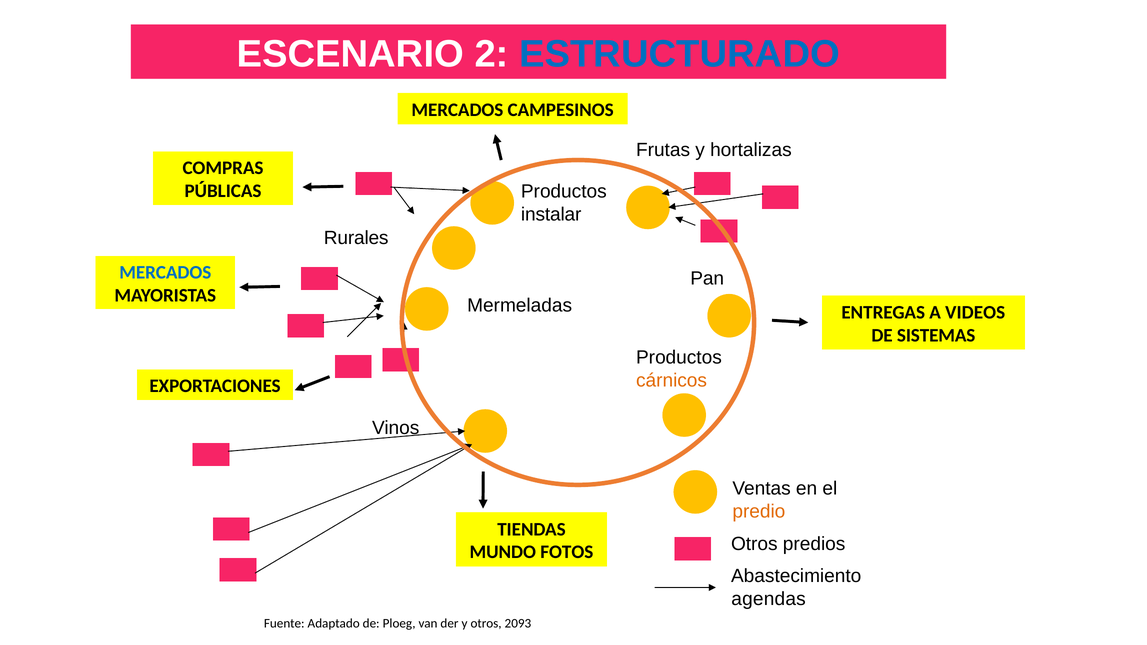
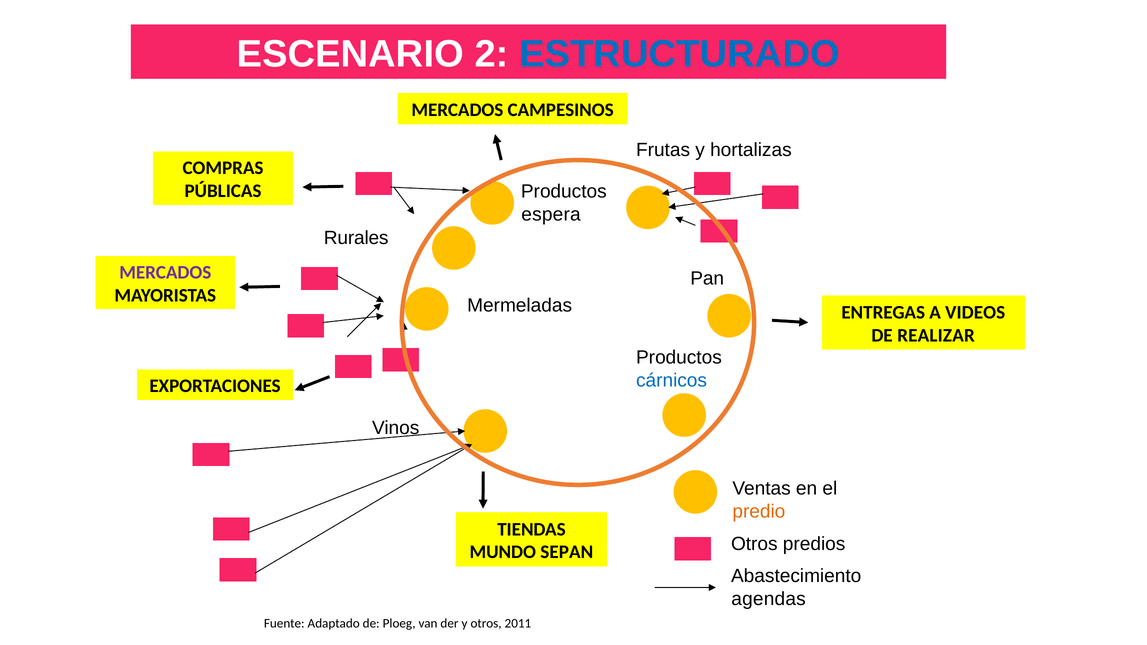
instalar: instalar -> espera
MERCADOS at (165, 273) colour: blue -> purple
SISTEMAS: SISTEMAS -> REALIZAR
cárnicos colour: orange -> blue
FOTOS: FOTOS -> SEPAN
2093: 2093 -> 2011
